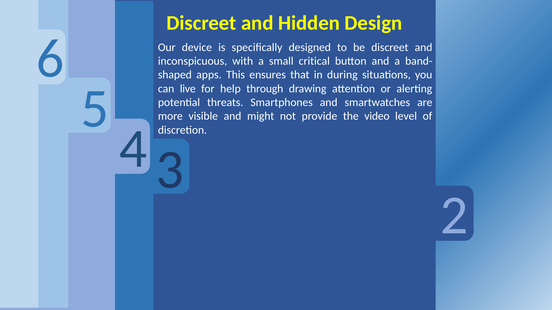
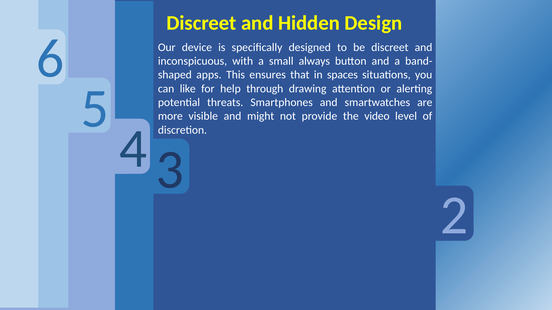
critical: critical -> always
during: during -> spaces
live: live -> like
